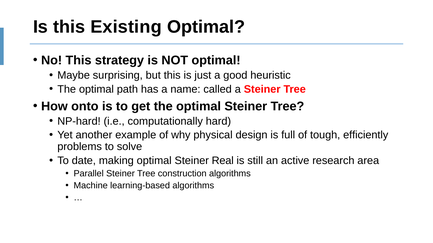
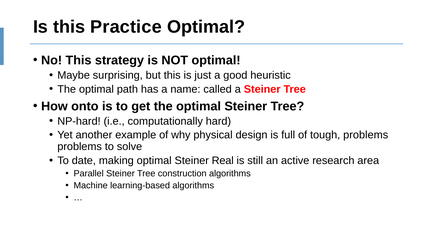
Existing: Existing -> Practice
tough efficiently: efficiently -> problems
